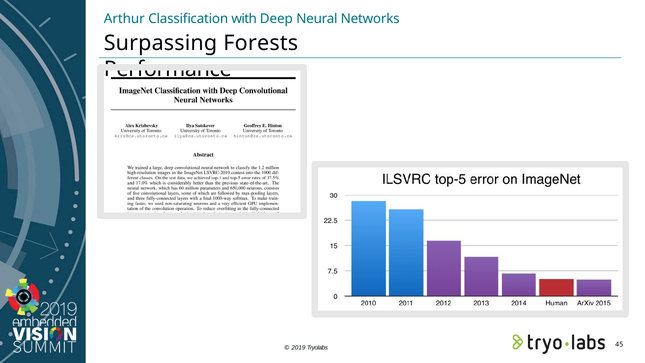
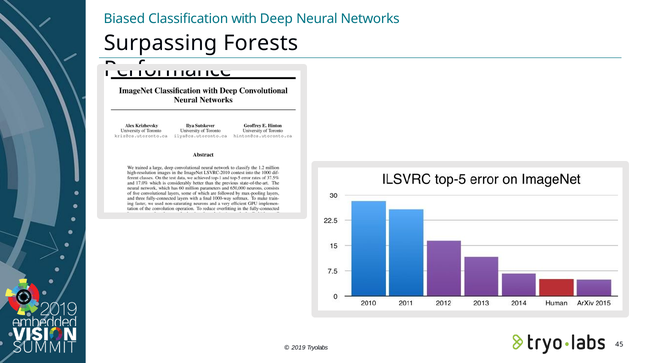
Arthur: Arthur -> Biased
